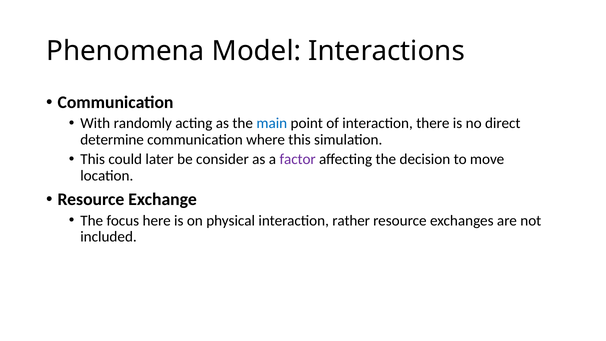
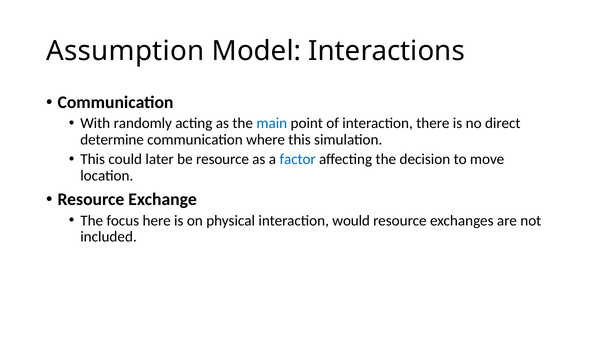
Phenomena: Phenomena -> Assumption
be consider: consider -> resource
factor colour: purple -> blue
rather: rather -> would
